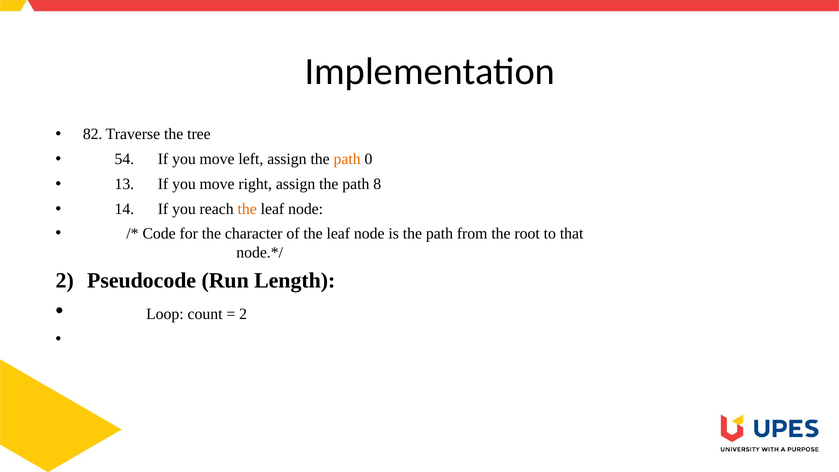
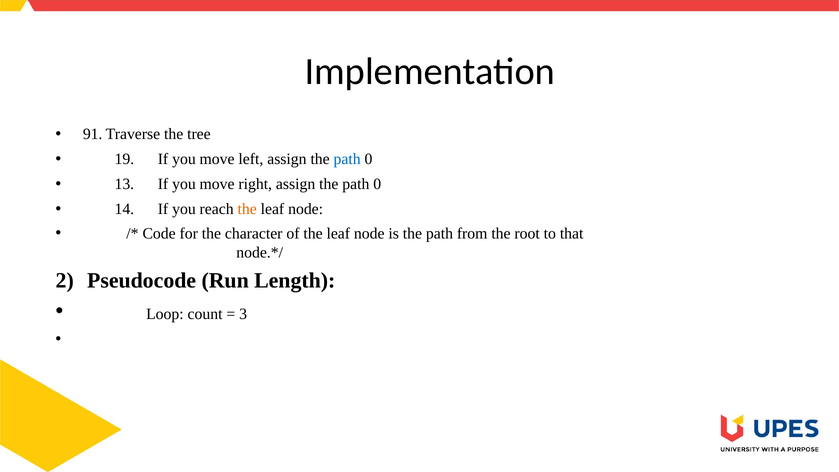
82: 82 -> 91
54: 54 -> 19
path at (347, 159) colour: orange -> blue
8 at (377, 184): 8 -> 0
2 at (243, 314): 2 -> 3
